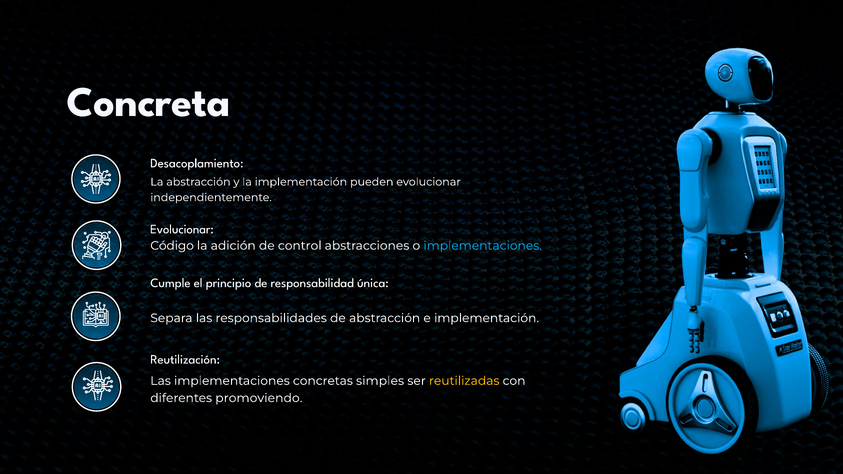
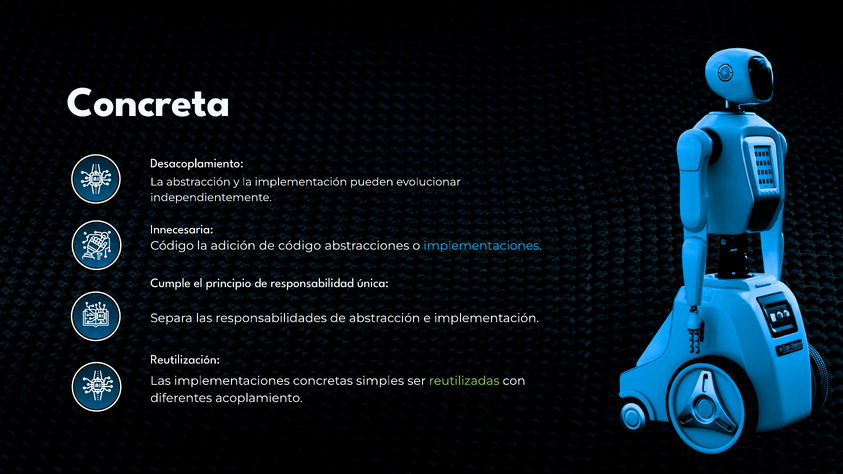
Evolucionar at (182, 229): Evolucionar -> Innecesaria
de control: control -> código
reutilizadas colour: yellow -> light green
promoviendo: promoviendo -> acoplamiento
